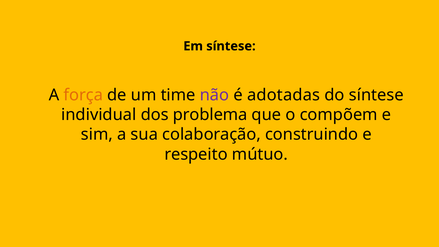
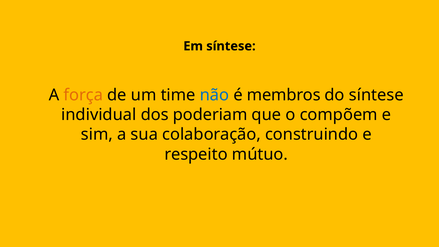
não colour: purple -> blue
adotadas: adotadas -> membros
problema: problema -> poderiam
